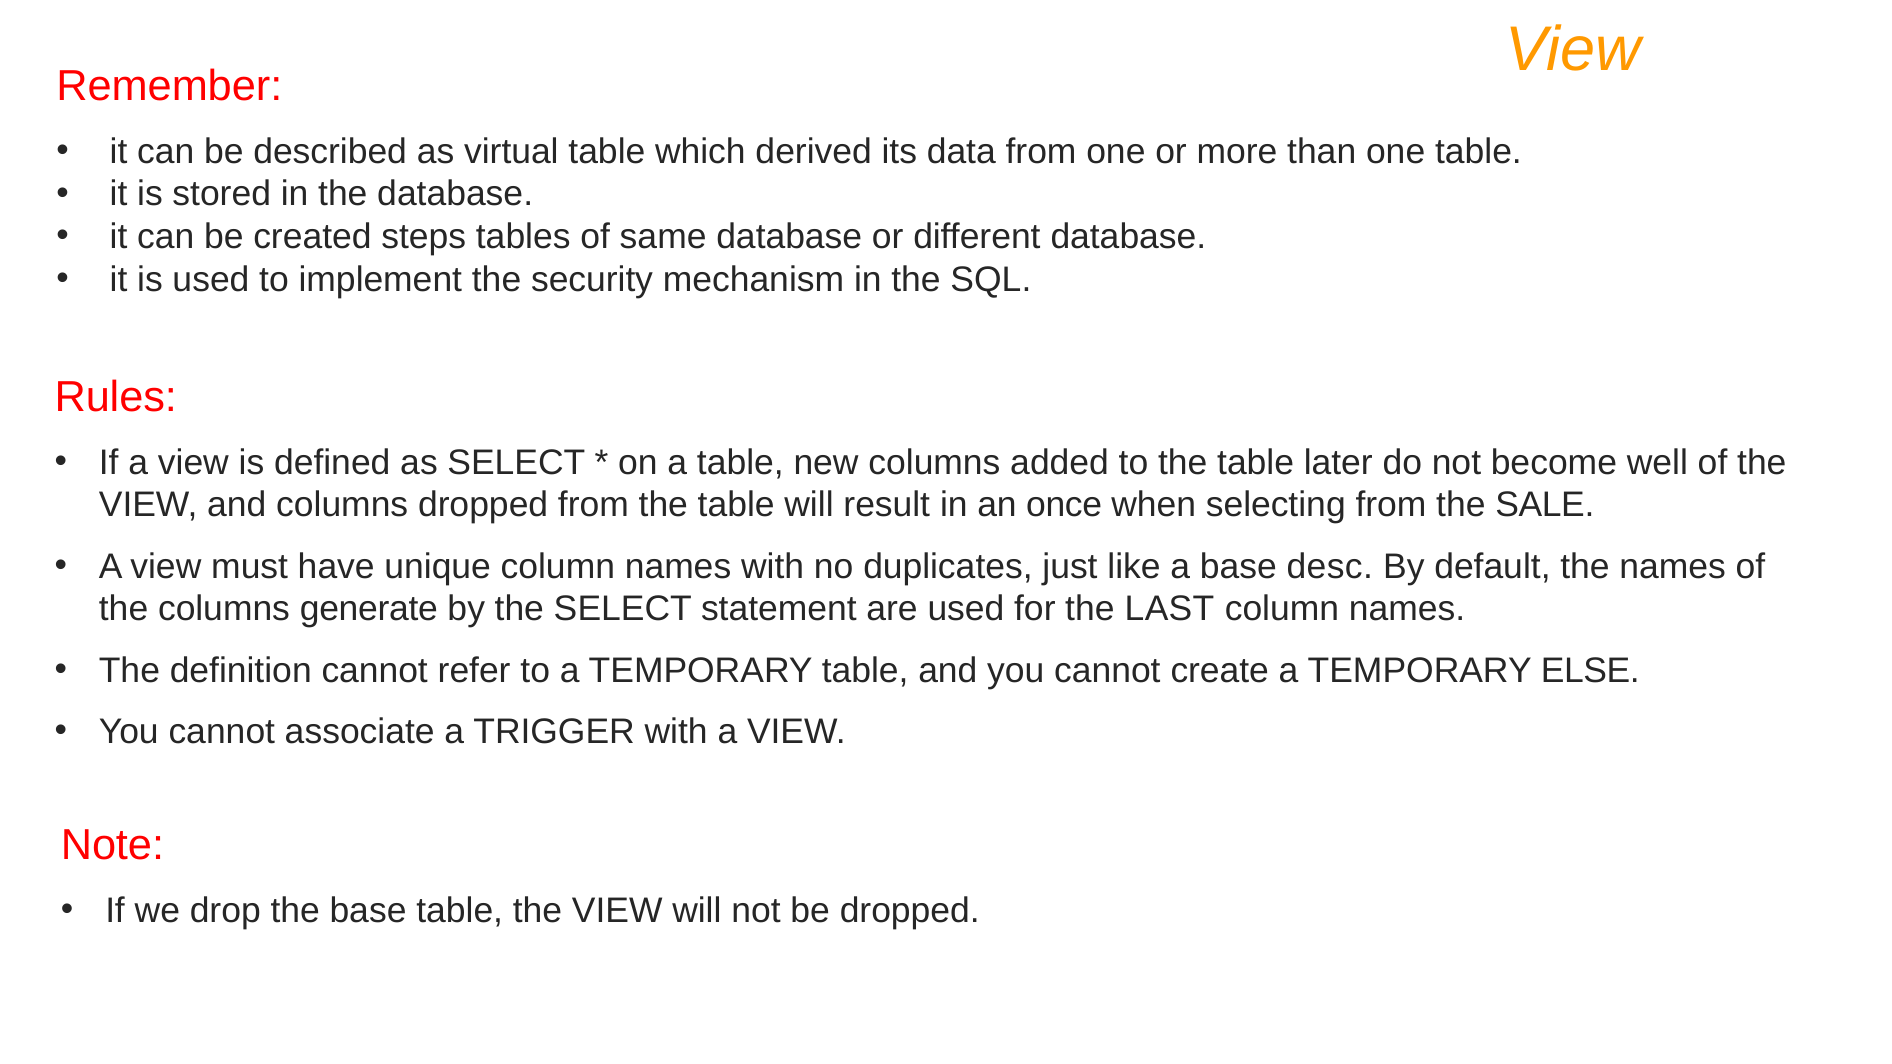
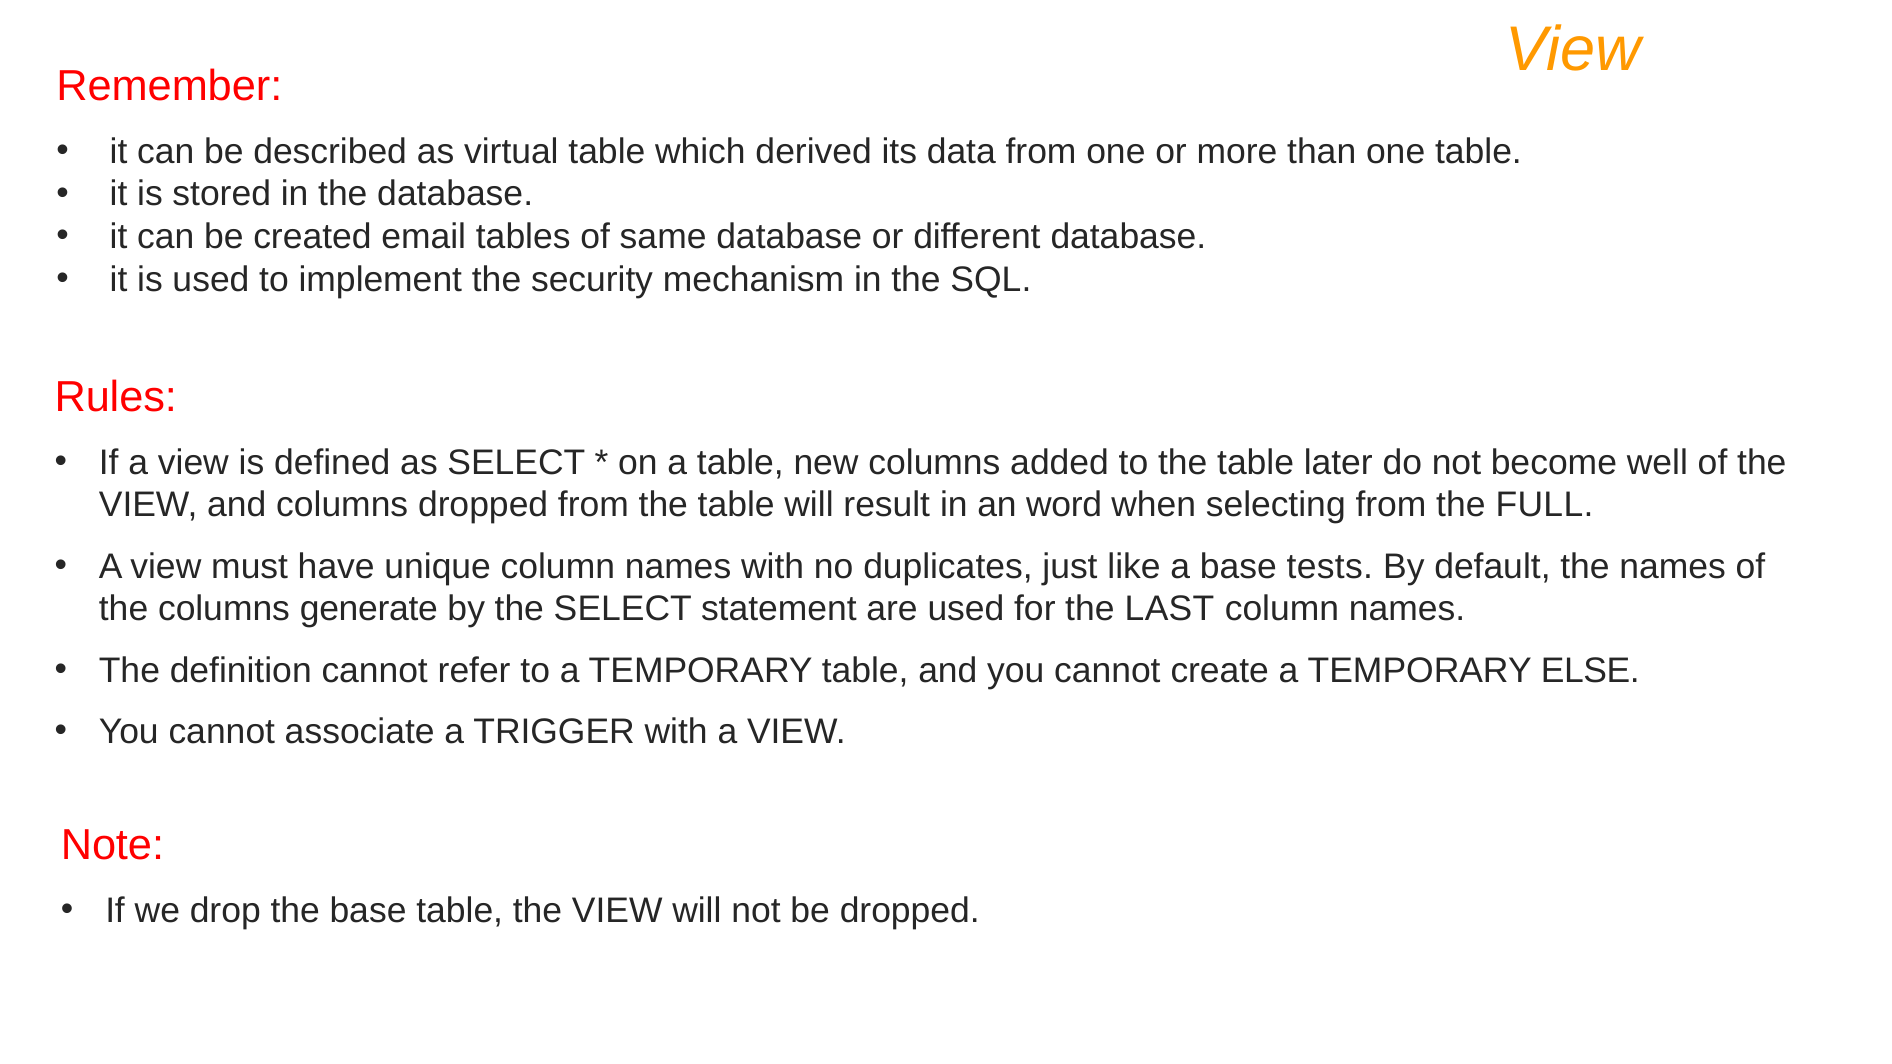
steps: steps -> email
once: once -> word
SALE: SALE -> FULL
desc: desc -> tests
